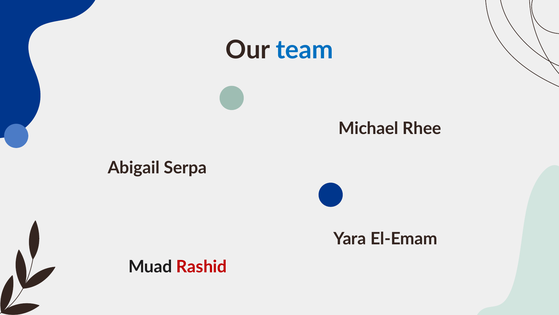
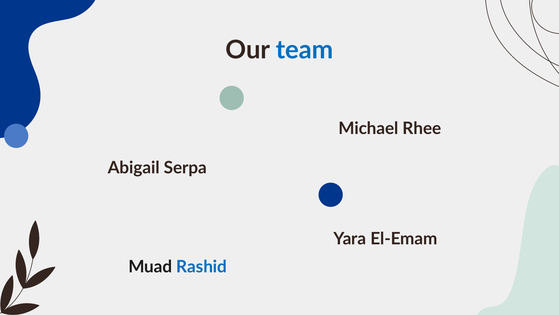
Rashid colour: red -> blue
